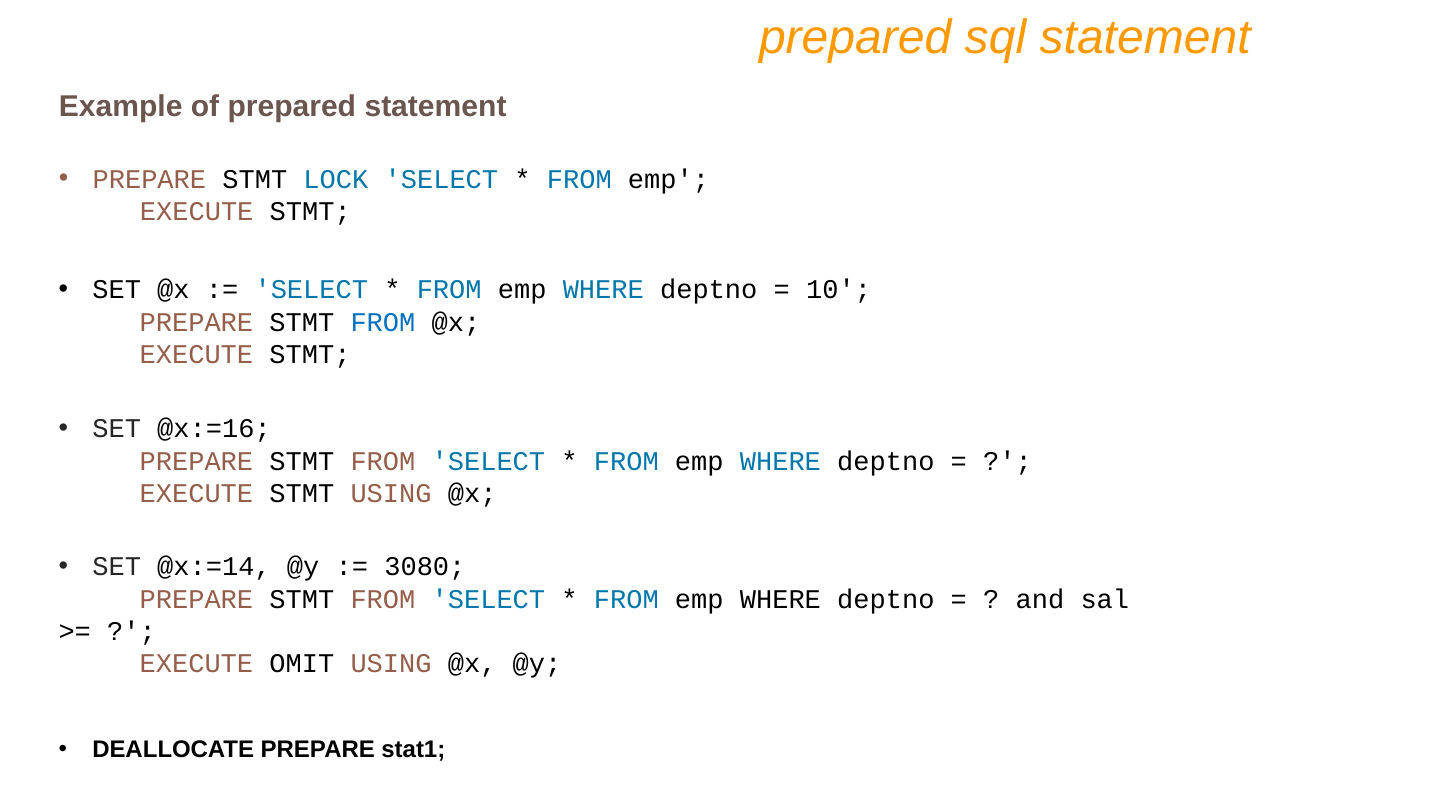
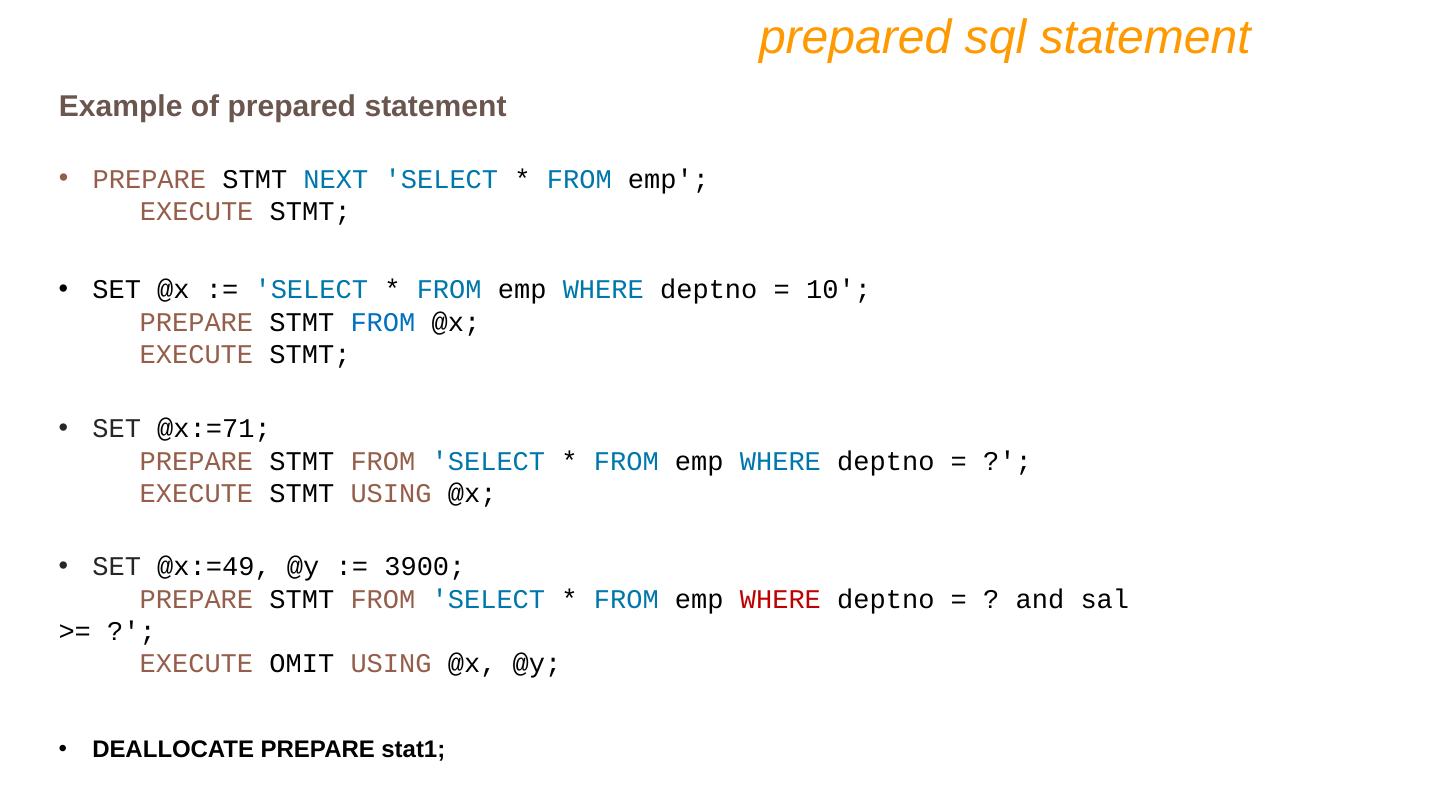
LOCK: LOCK -> NEXT
@x:=16: @x:=16 -> @x:=71
@x:=14: @x:=14 -> @x:=49
3080: 3080 -> 3900
WHERE at (780, 599) colour: black -> red
